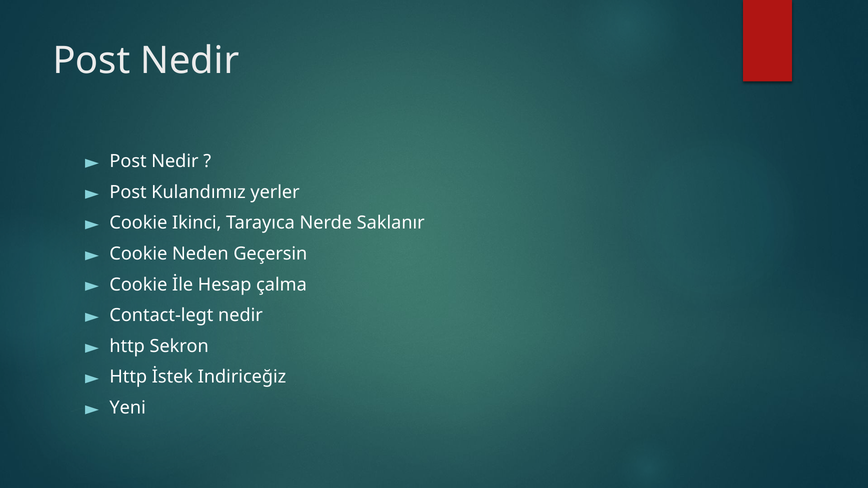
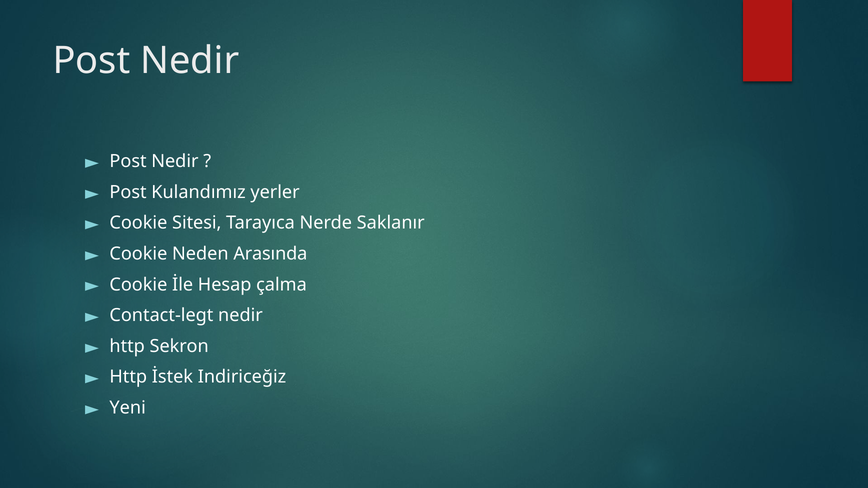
Ikinci: Ikinci -> Sitesi
Geçersin: Geçersin -> Arasında
